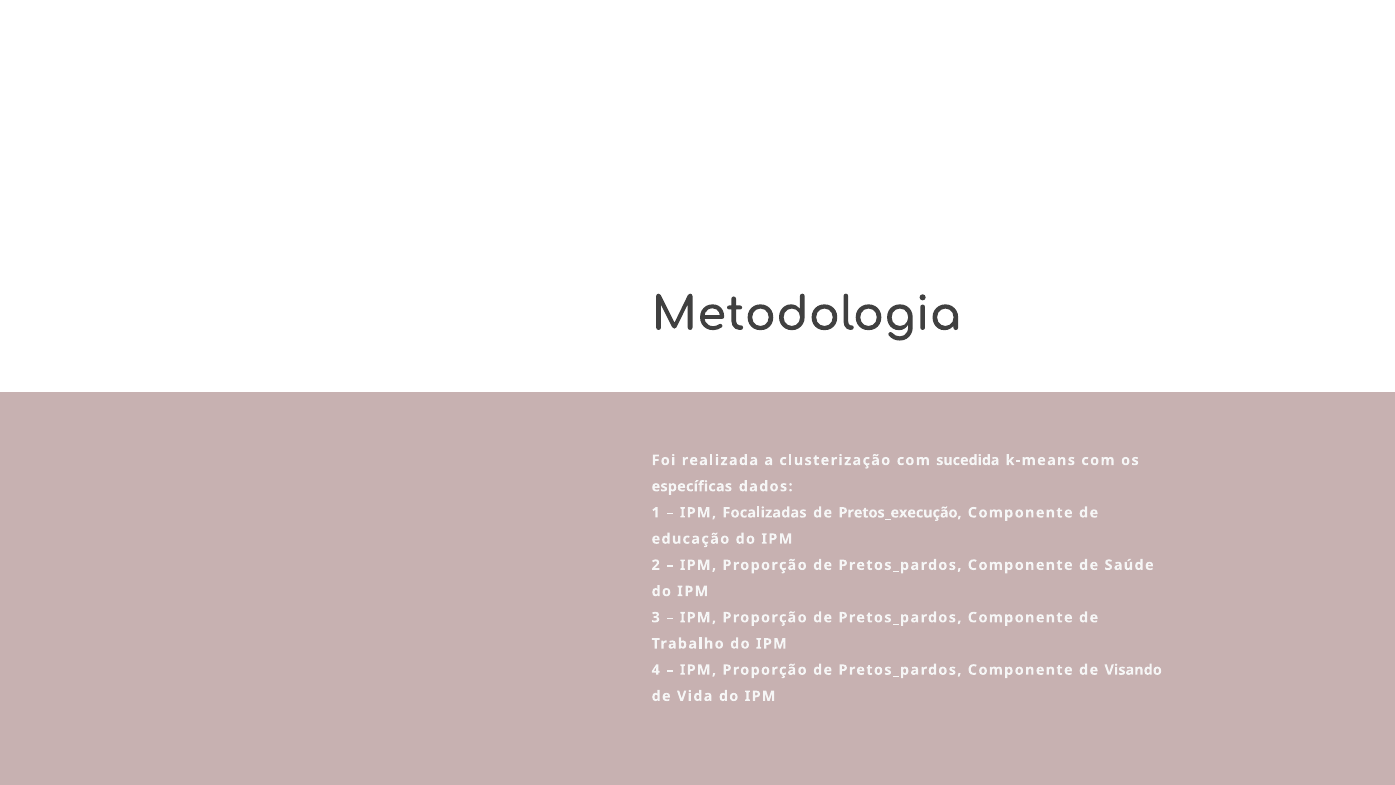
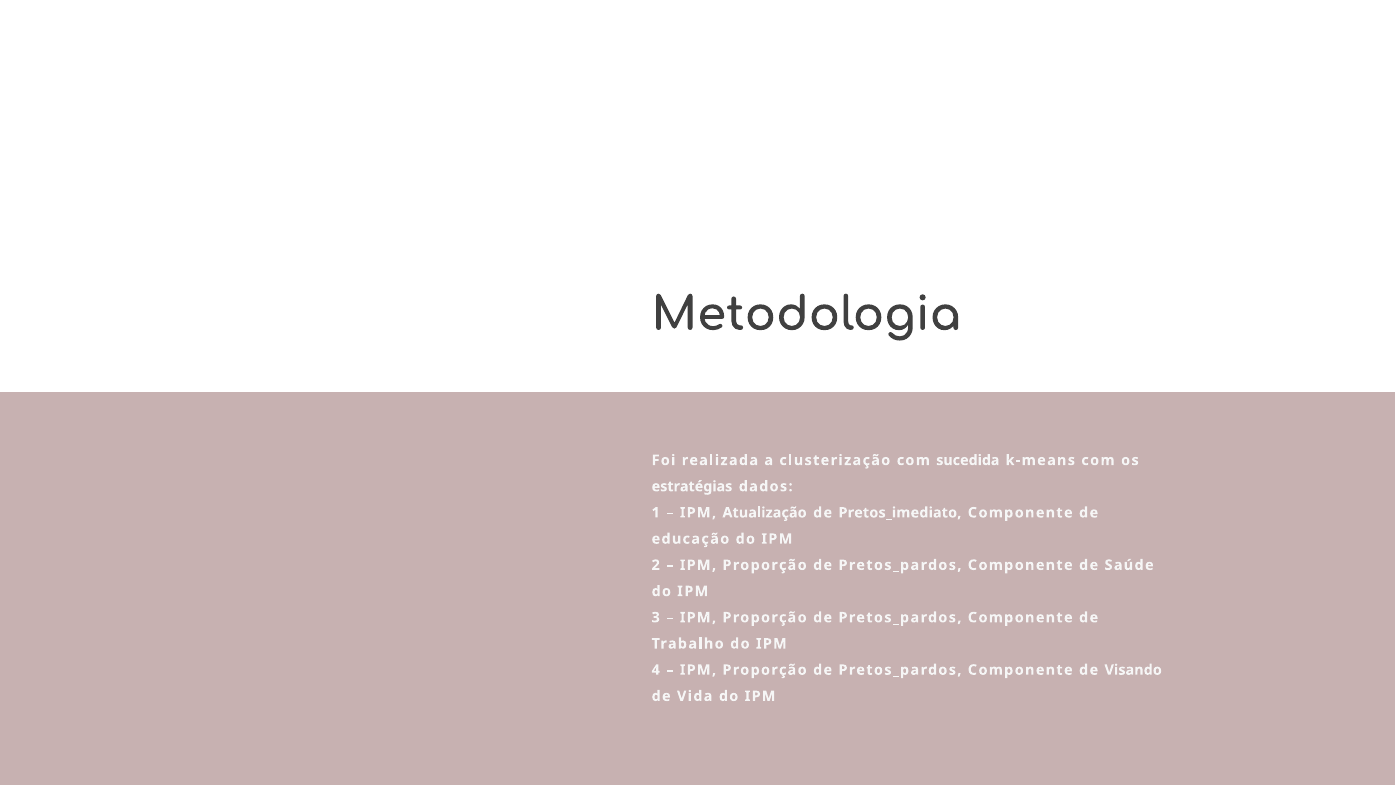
específicas: específicas -> estratégias
Focalizadas: Focalizadas -> Atualização
Pretos_execução: Pretos_execução -> Pretos_imediato
